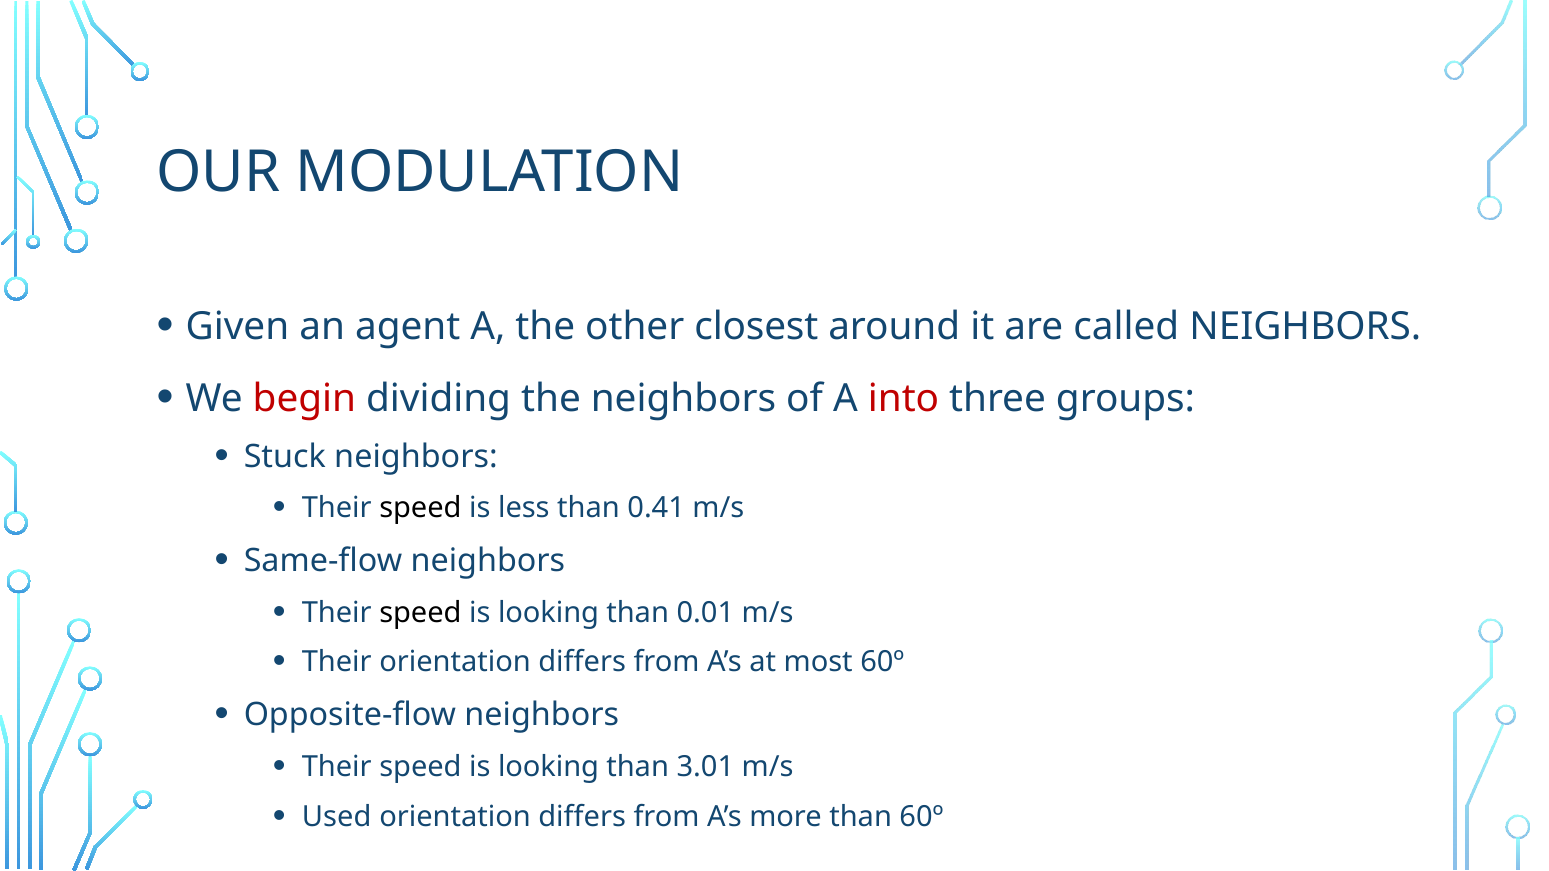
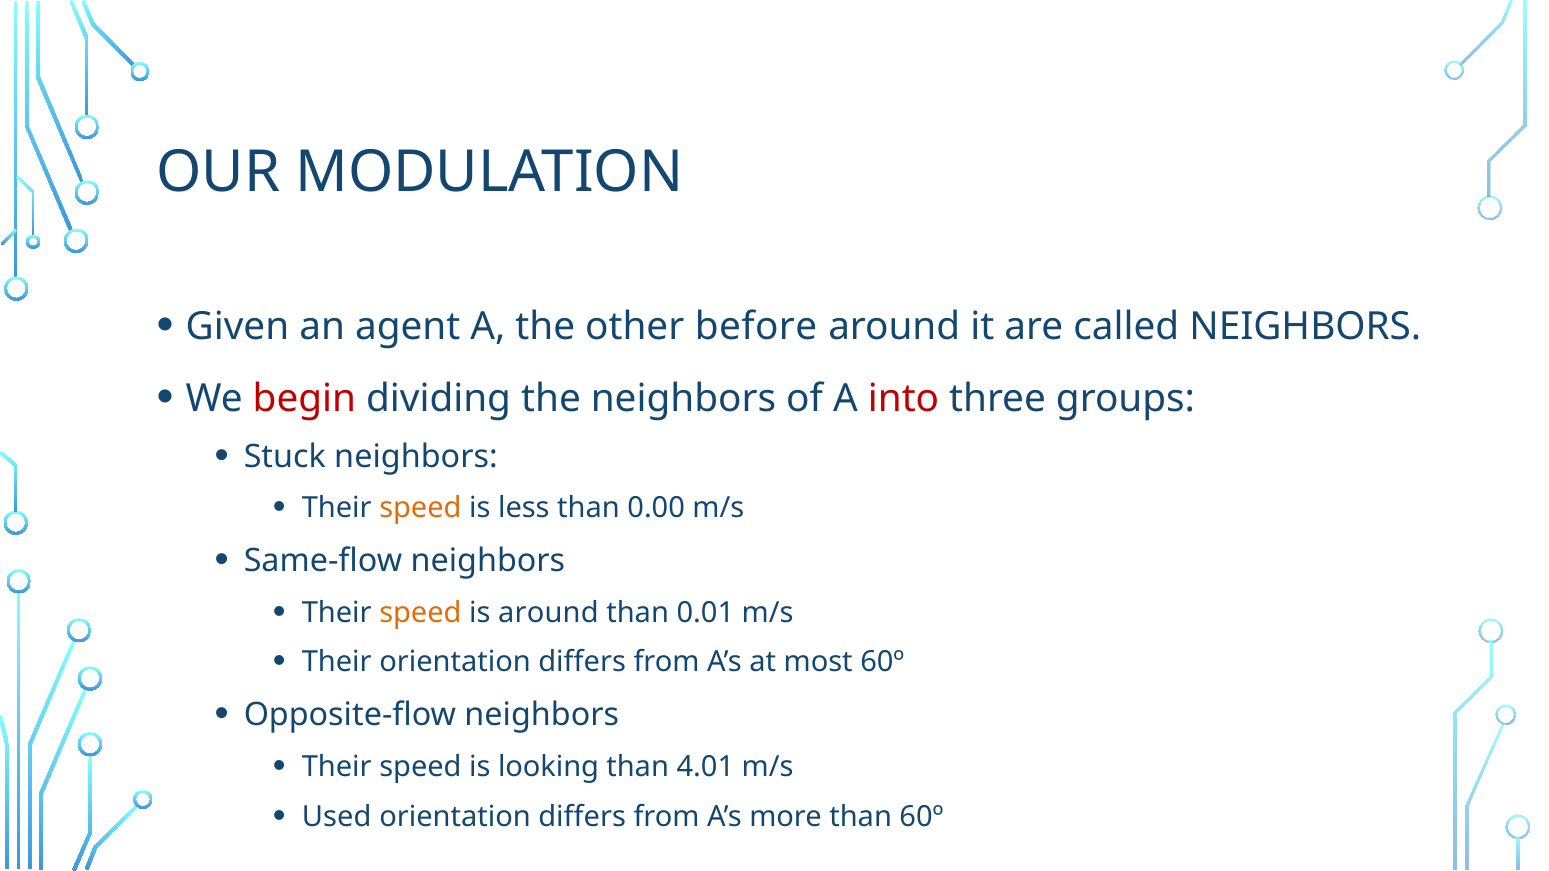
closest: closest -> before
speed at (420, 508) colour: black -> orange
0.41: 0.41 -> 0.00
speed at (420, 613) colour: black -> orange
looking at (549, 613): looking -> around
3.01: 3.01 -> 4.01
